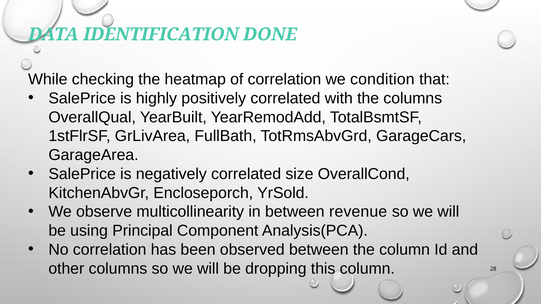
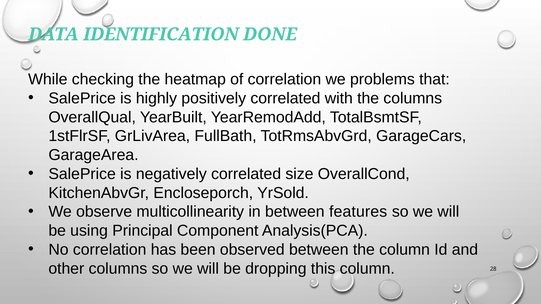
condition: condition -> problems
revenue: revenue -> features
